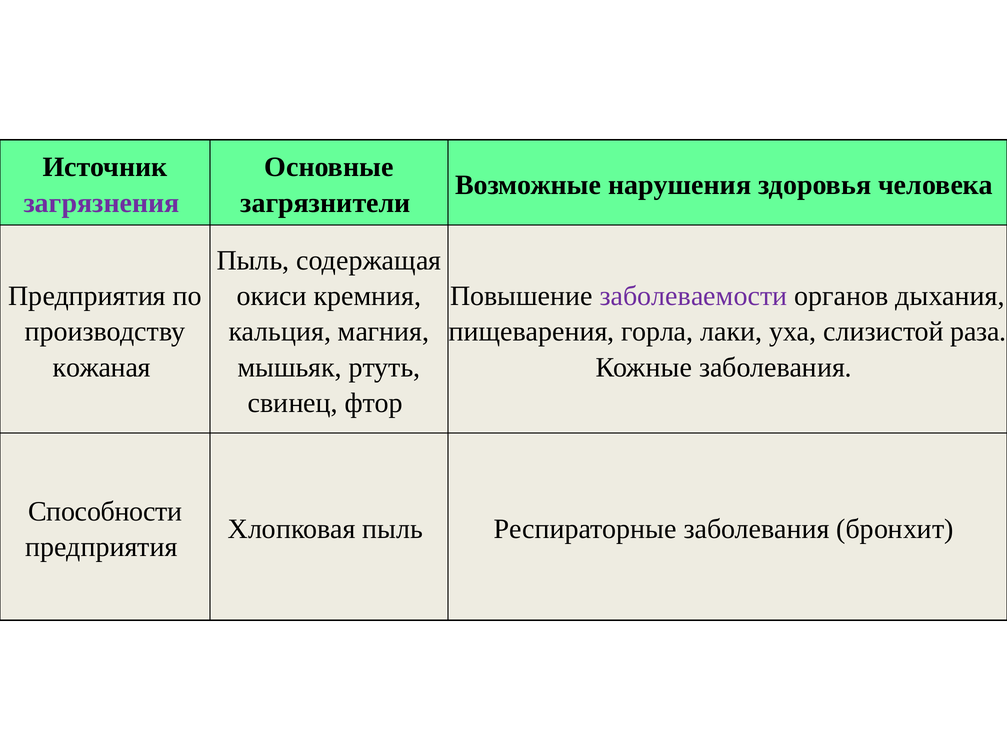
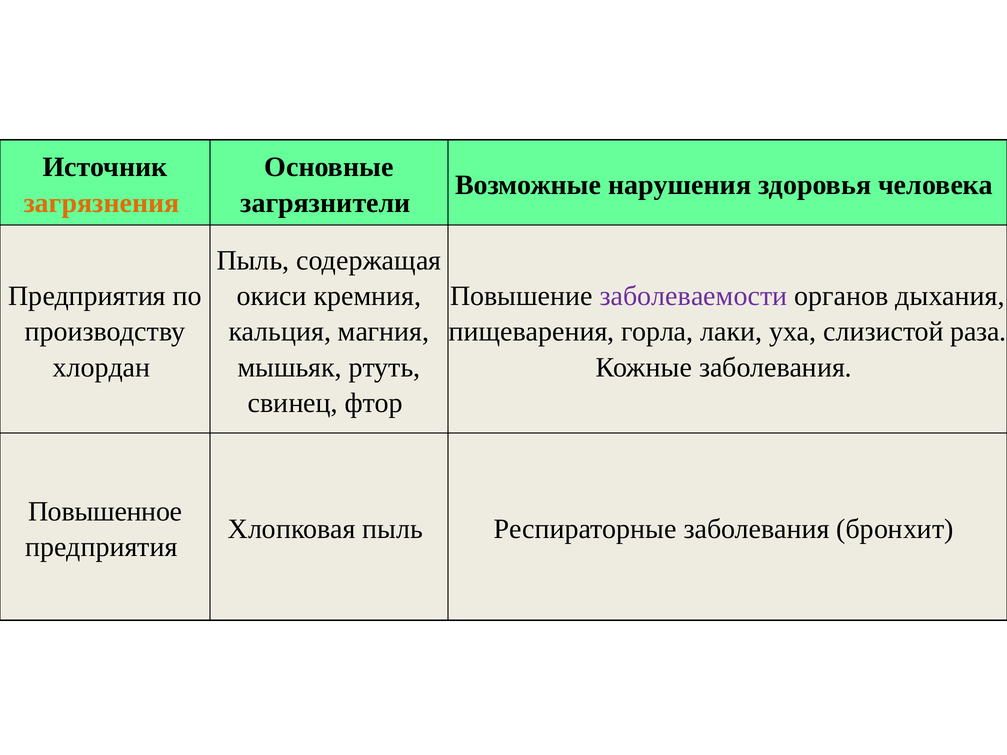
загрязнения colour: purple -> orange
кожаная: кожаная -> хлордан
Способности: Способности -> Повышенное
